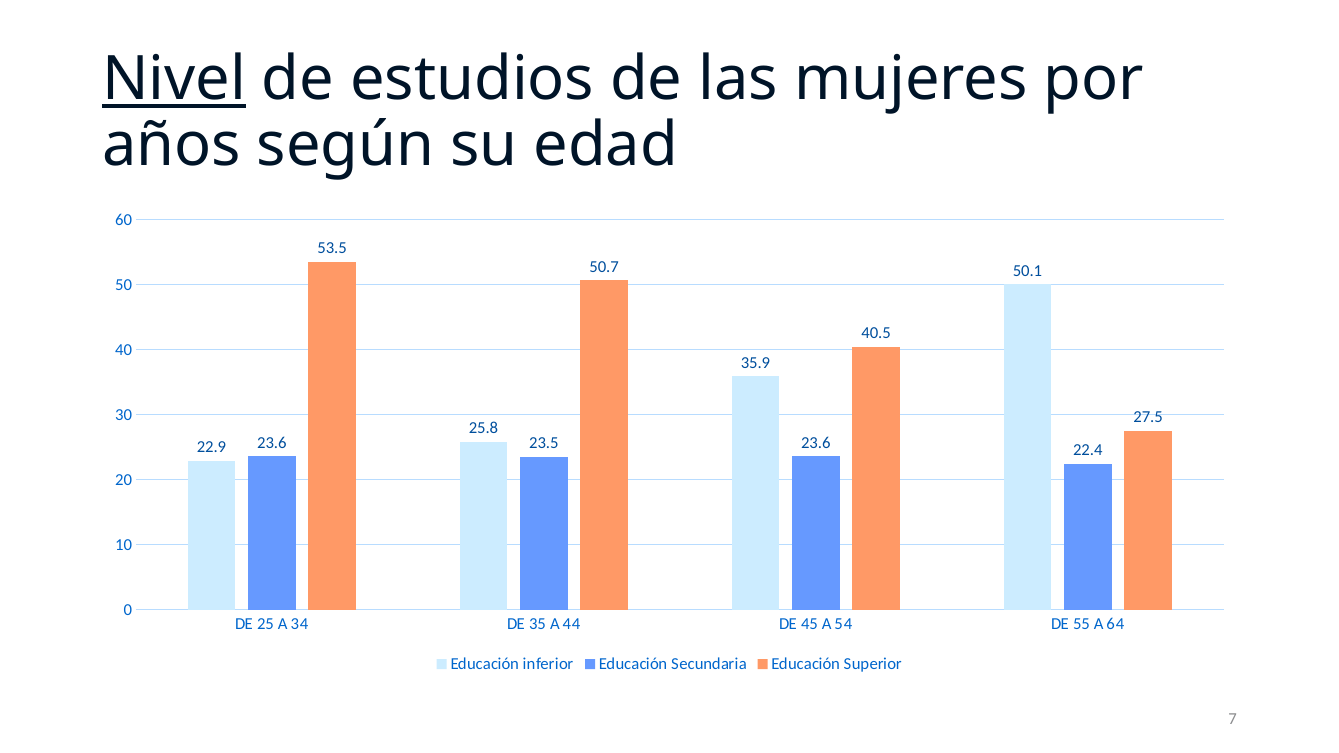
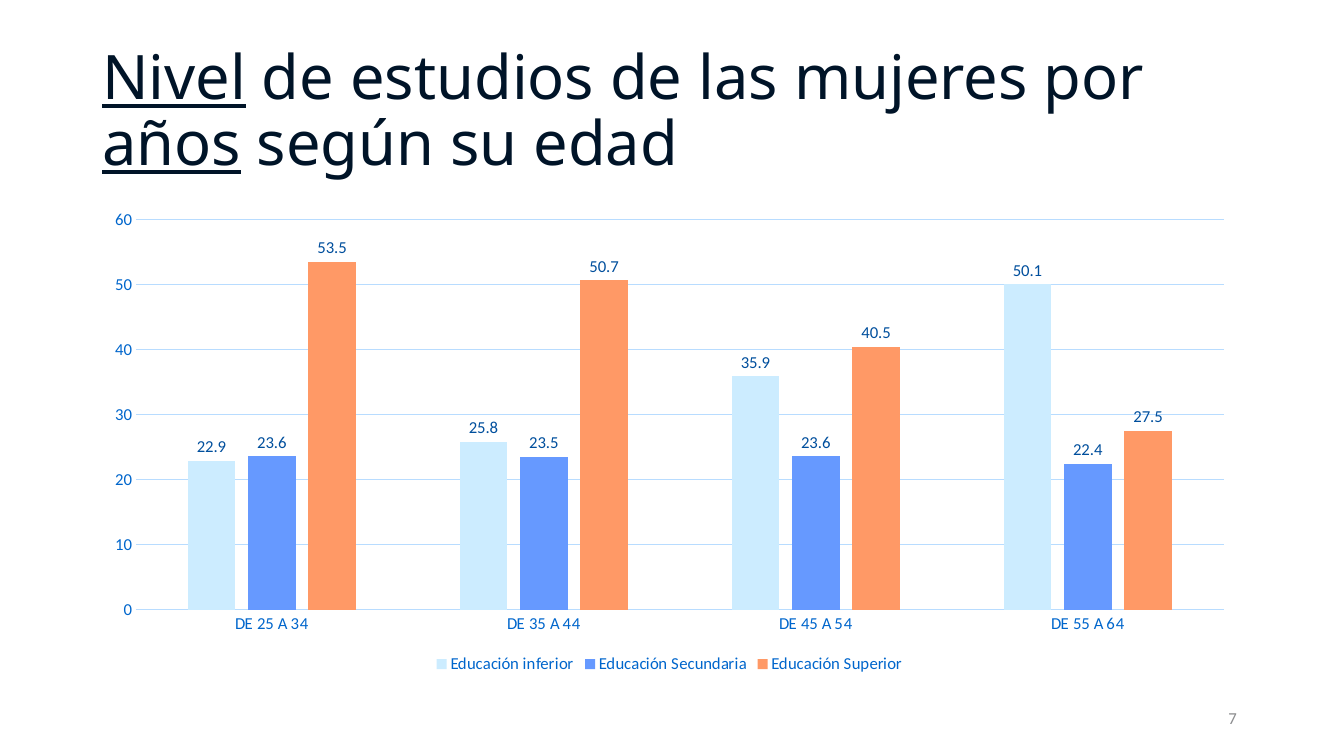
años underline: none -> present
